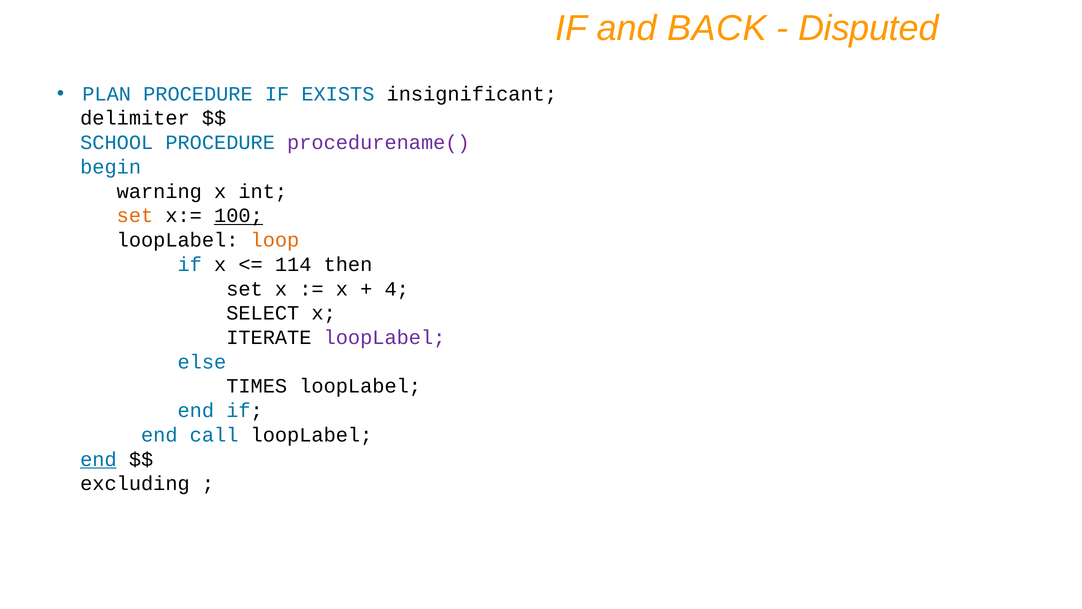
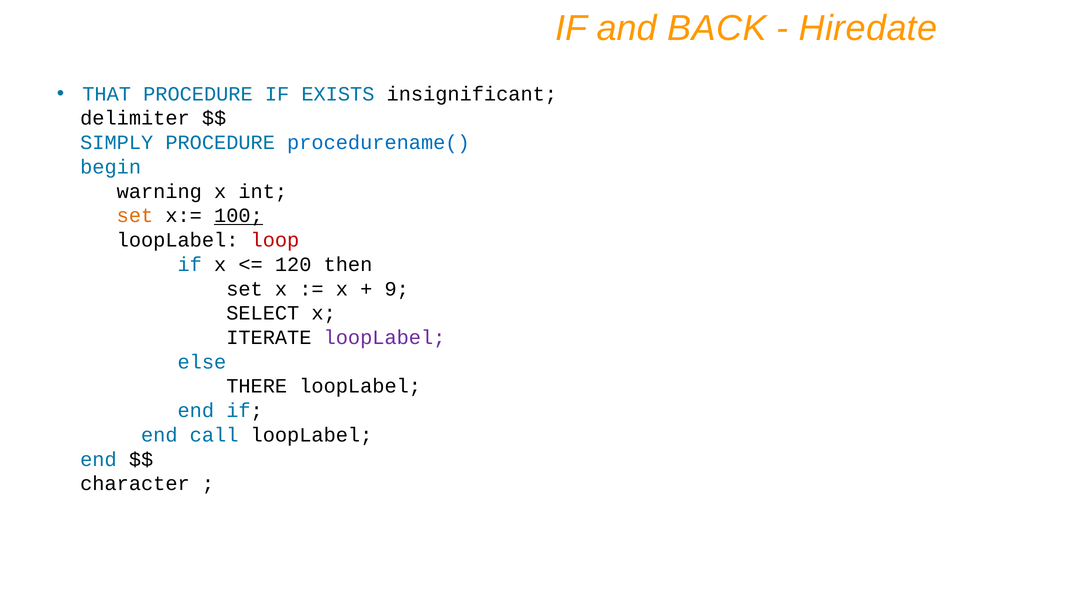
Disputed: Disputed -> Hiredate
PLAN: PLAN -> THAT
SCHOOL: SCHOOL -> SIMPLY
procedurename( colour: purple -> blue
loop colour: orange -> red
114: 114 -> 120
4: 4 -> 9
TIMES: TIMES -> THERE
end at (98, 459) underline: present -> none
excluding: excluding -> character
